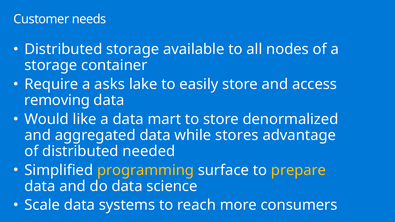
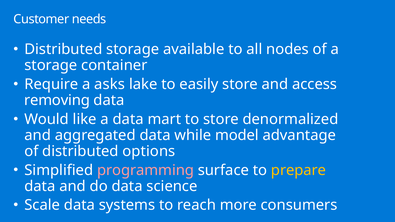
stores: stores -> model
needed: needed -> options
programming colour: yellow -> pink
